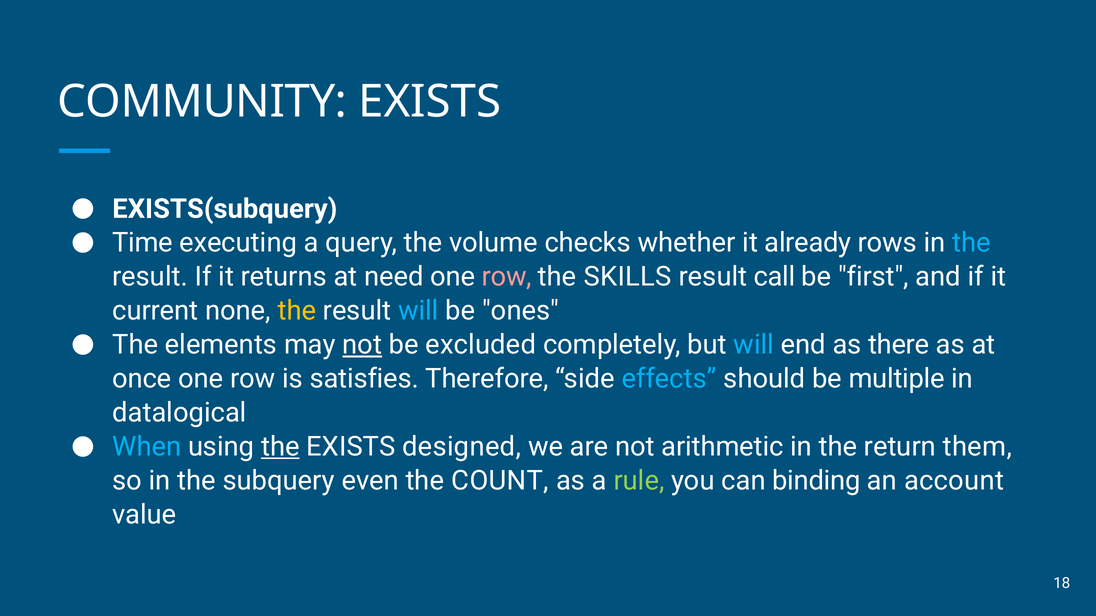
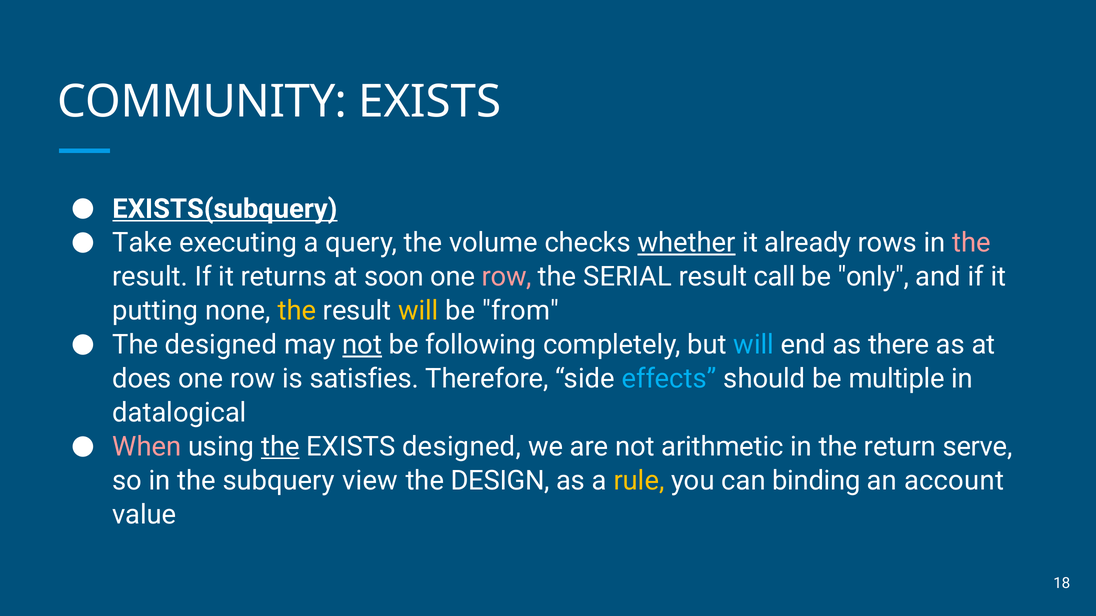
EXISTS(subquery underline: none -> present
Time: Time -> Take
whether underline: none -> present
the at (972, 243) colour: light blue -> pink
need: need -> soon
SKILLS: SKILLS -> SERIAL
first: first -> only
current: current -> putting
will at (418, 311) colour: light blue -> yellow
ones: ones -> from
The elements: elements -> designed
excluded: excluded -> following
once: once -> does
When colour: light blue -> pink
them: them -> serve
even: even -> view
COUNT: COUNT -> DESIGN
rule colour: light green -> yellow
